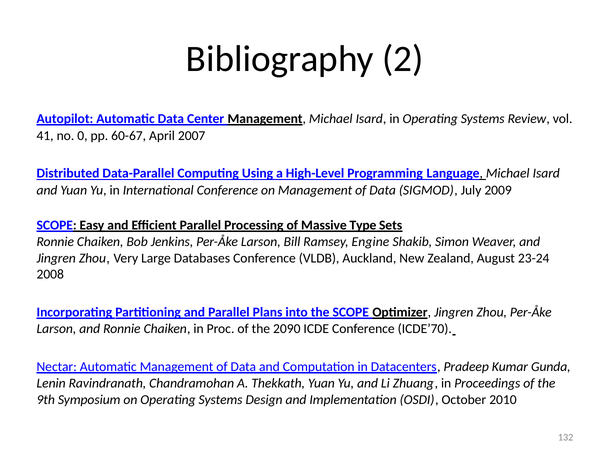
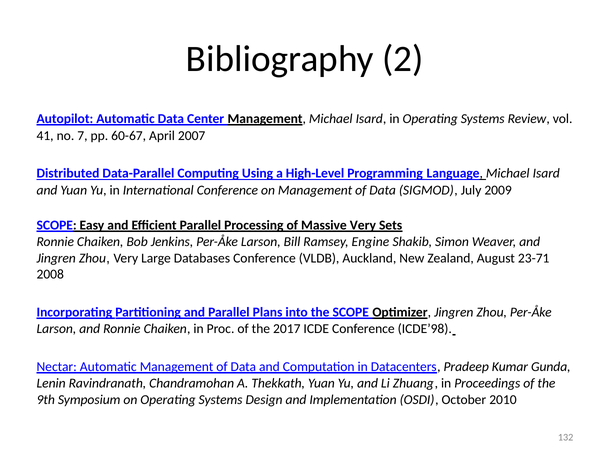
0: 0 -> 7
Massive Type: Type -> Very
23-24: 23-24 -> 23-71
2090: 2090 -> 2017
ICDE’70: ICDE’70 -> ICDE’98
